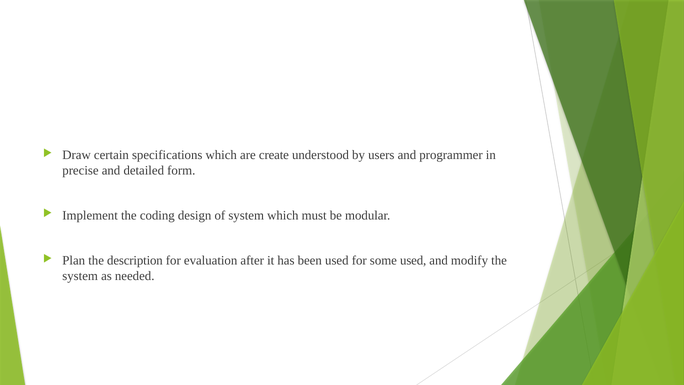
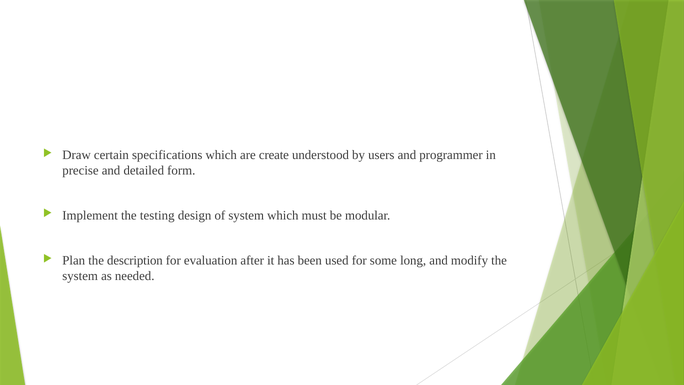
coding: coding -> testing
some used: used -> long
